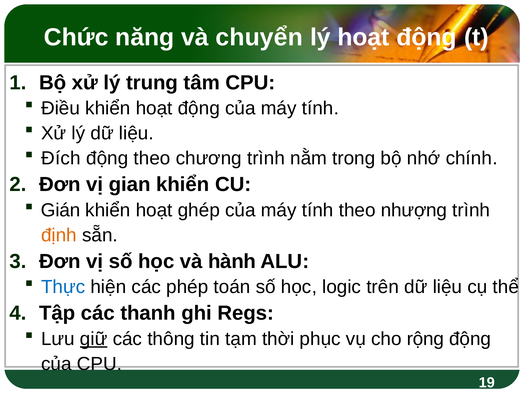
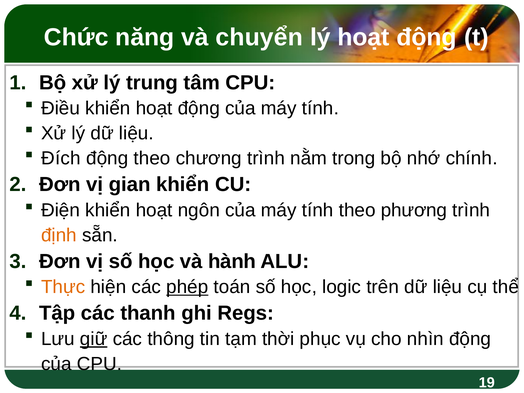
Gián: Gián -> Điện
ghép: ghép -> ngôn
nhượng: nhượng -> phương
Thực colour: blue -> orange
phép underline: none -> present
rộng: rộng -> nhìn
